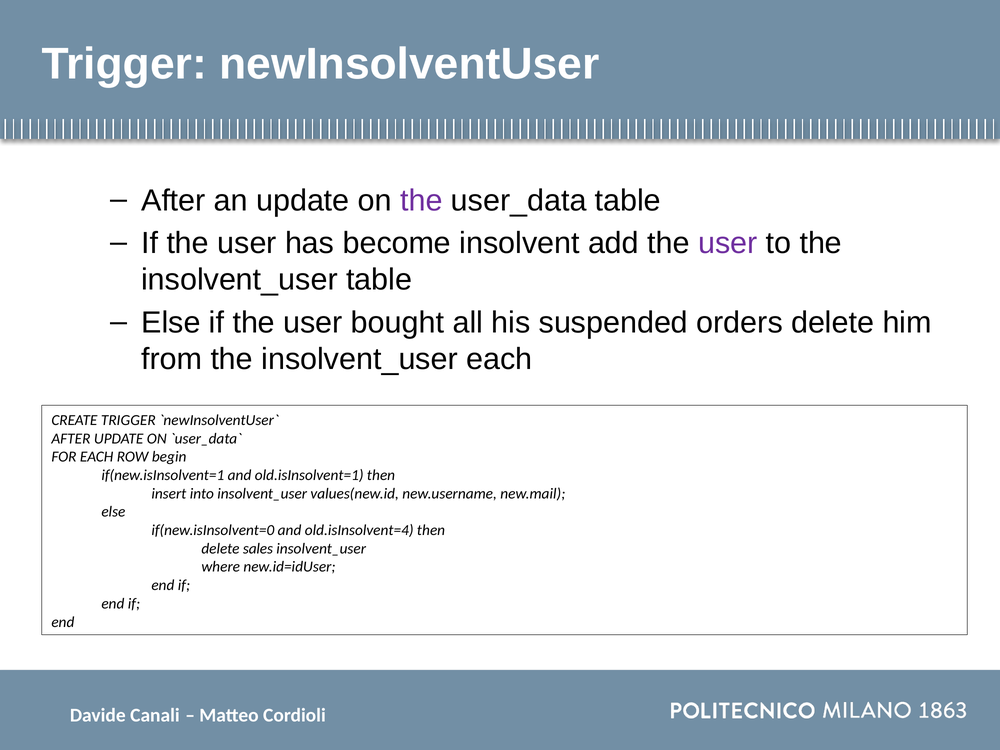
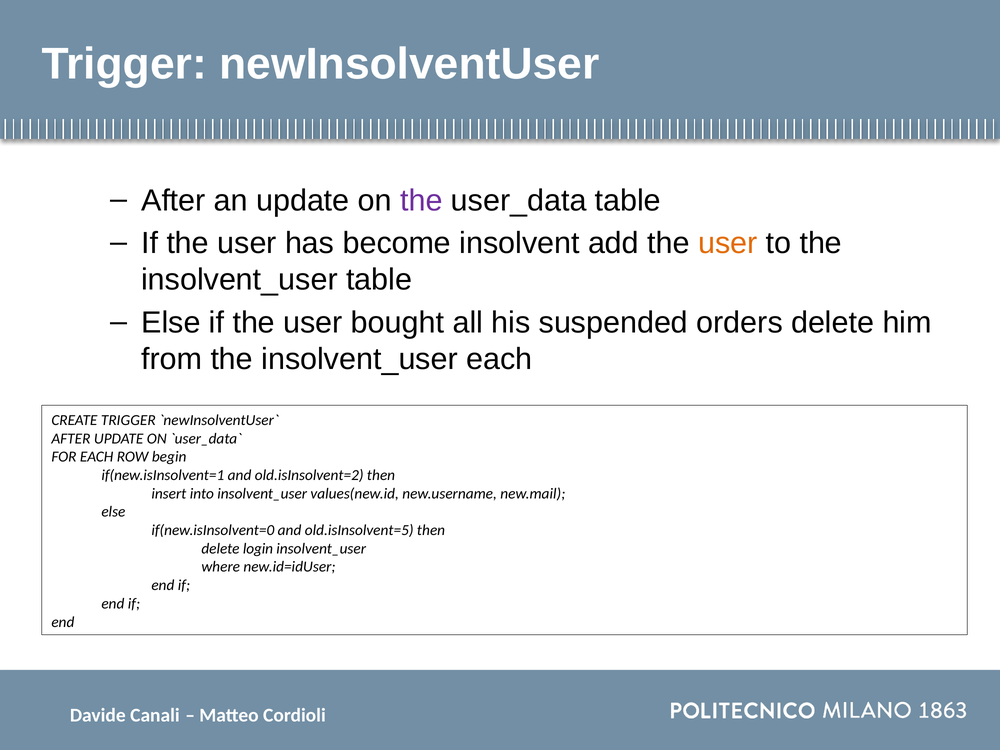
user at (728, 243) colour: purple -> orange
old.isInsolvent=1: old.isInsolvent=1 -> old.isInsolvent=2
old.isInsolvent=4: old.isInsolvent=4 -> old.isInsolvent=5
sales: sales -> login
